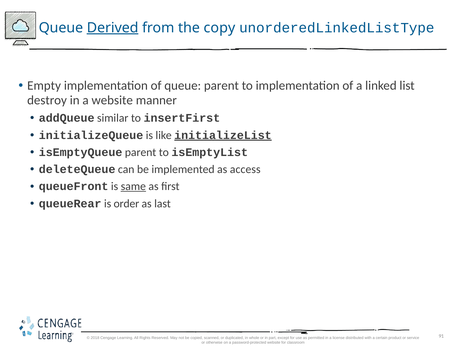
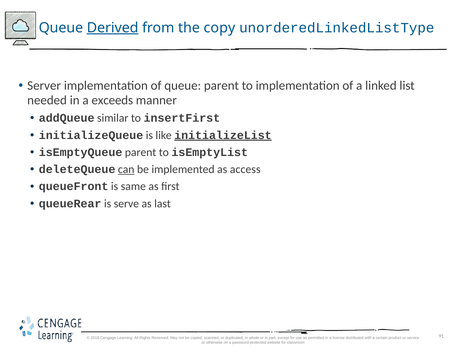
Empty: Empty -> Server
destroy: destroy -> needed
a website: website -> exceeds
can underline: none -> present
same underline: present -> none
order: order -> serve
